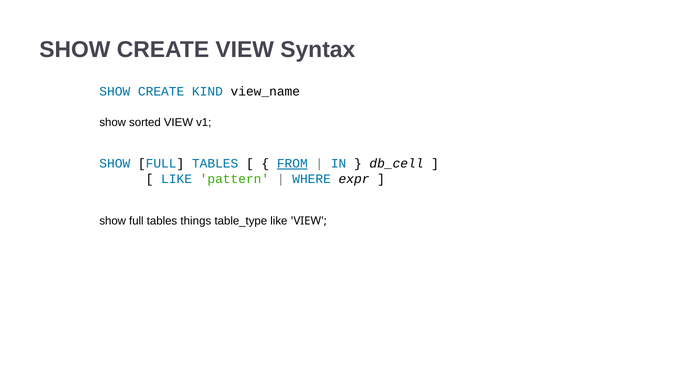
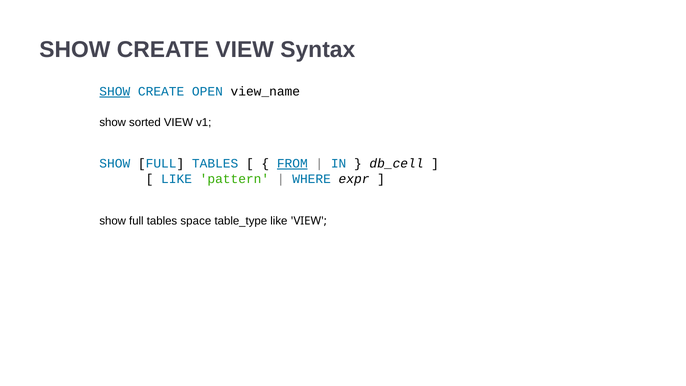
SHOW at (115, 91) underline: none -> present
KIND: KIND -> OPEN
things: things -> space
